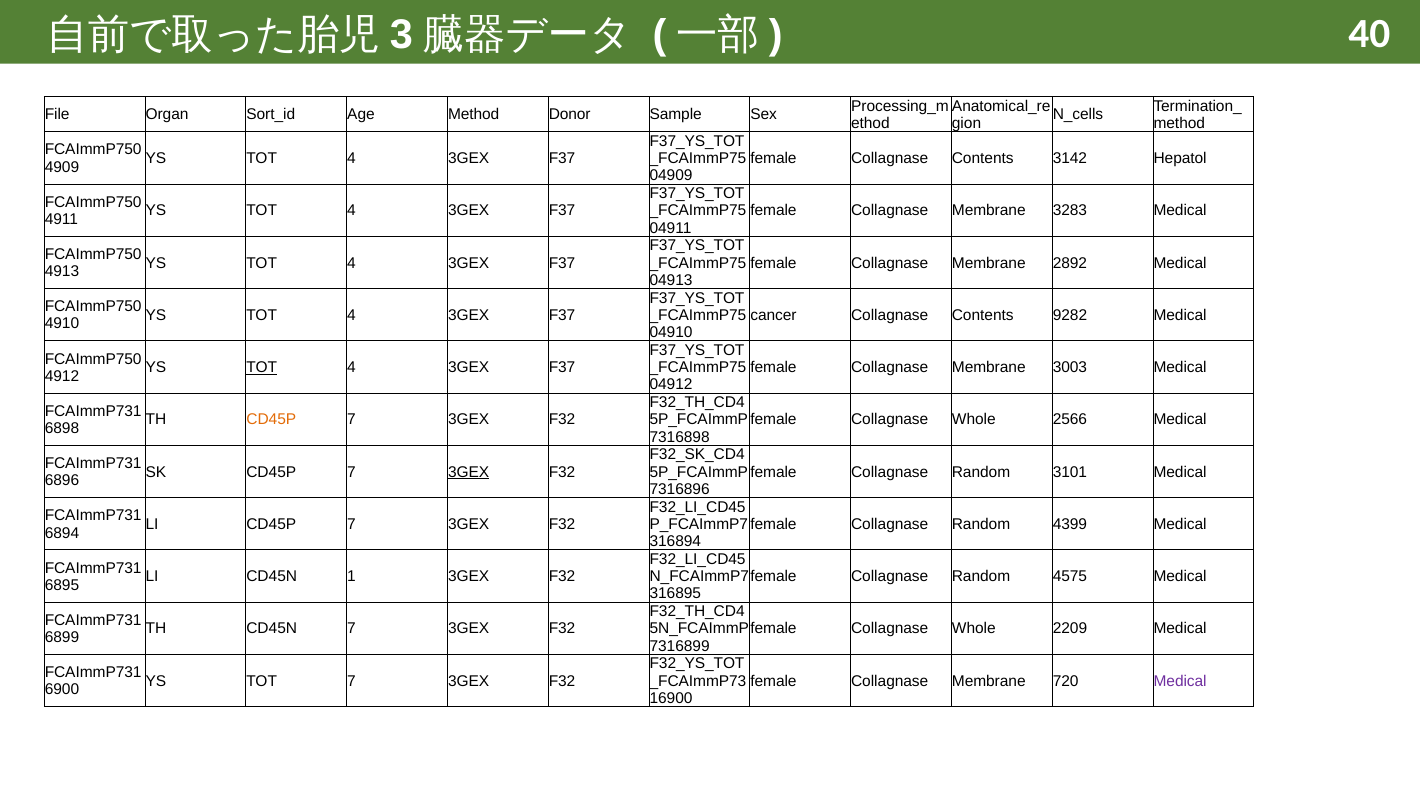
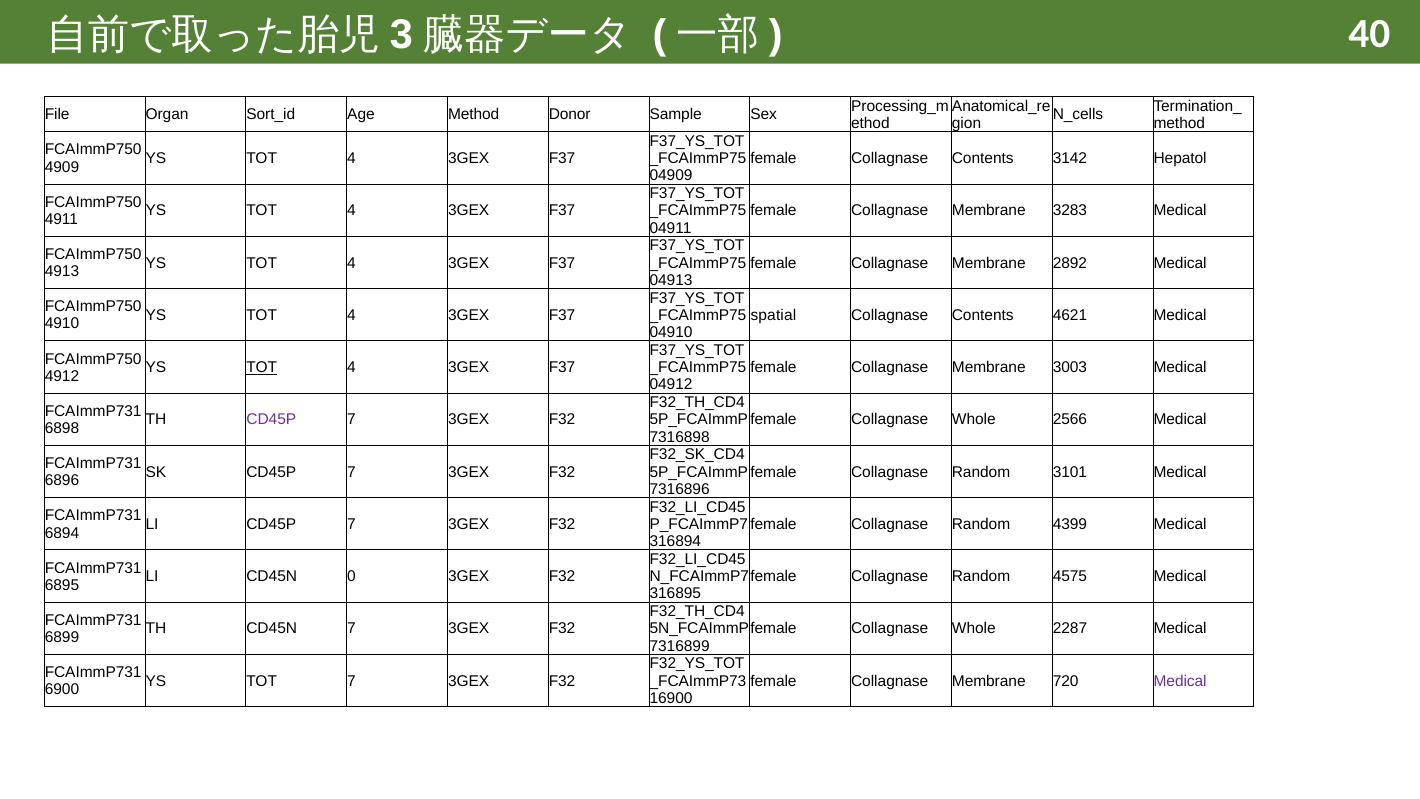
cancer: cancer -> spatial
9282: 9282 -> 4621
CD45P at (271, 420) colour: orange -> purple
3GEX at (469, 472) underline: present -> none
1: 1 -> 0
2209: 2209 -> 2287
